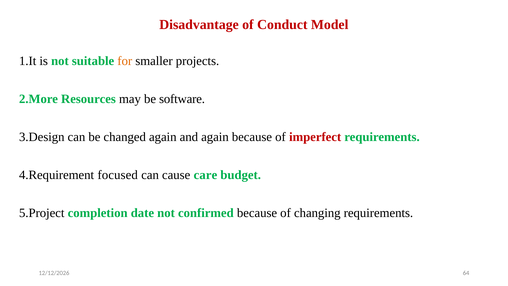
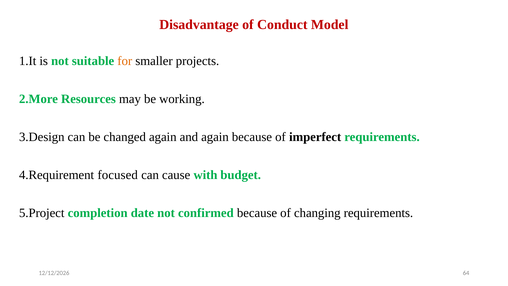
software: software -> working
imperfect colour: red -> black
care: care -> with
